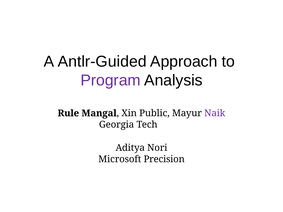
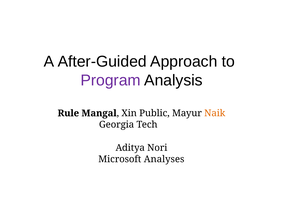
Antlr-Guided: Antlr-Guided -> After-Guided
Naik colour: purple -> orange
Precision: Precision -> Analyses
